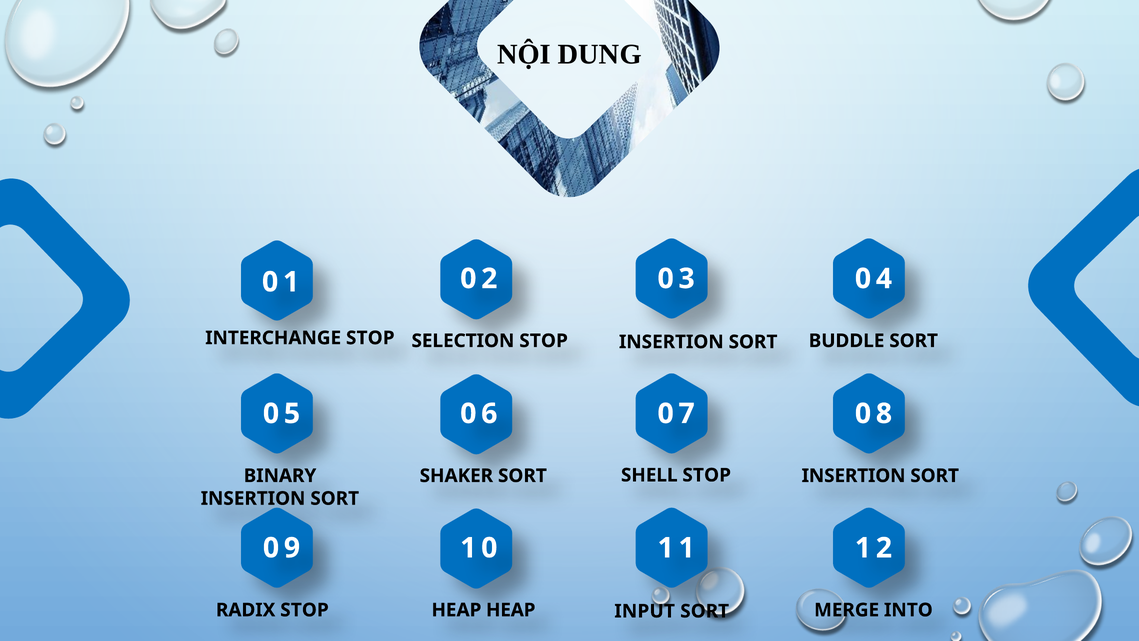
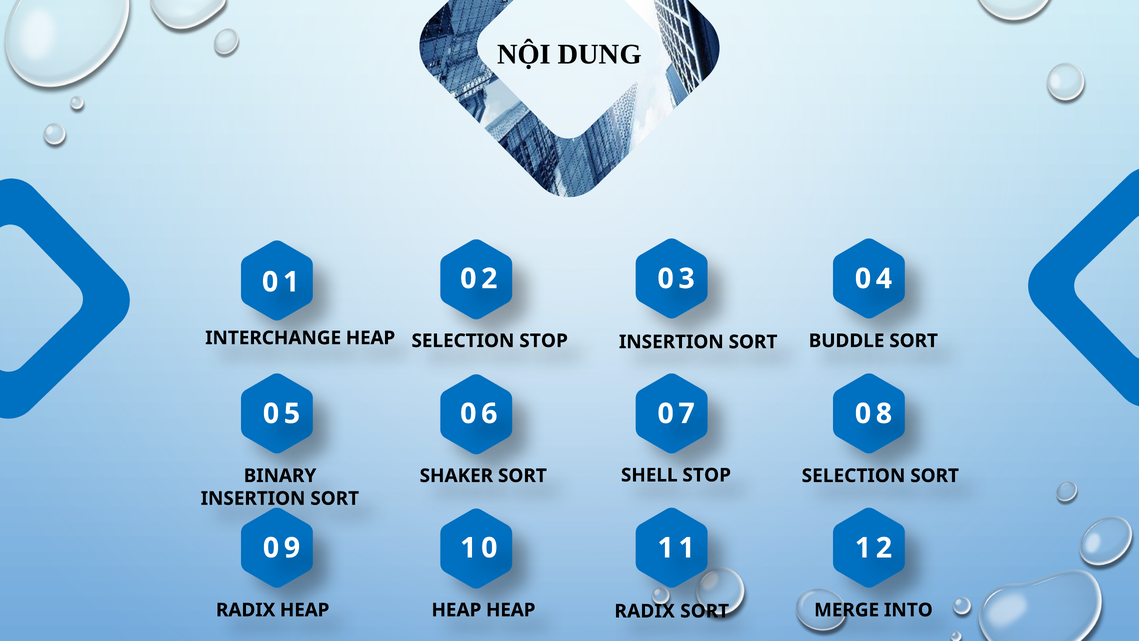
STOP at (370, 338): STOP -> HEAP
INSERTION at (854, 476): INSERTION -> SELECTION
RADIX STOP: STOP -> HEAP
INPUT at (645, 611): INPUT -> RADIX
